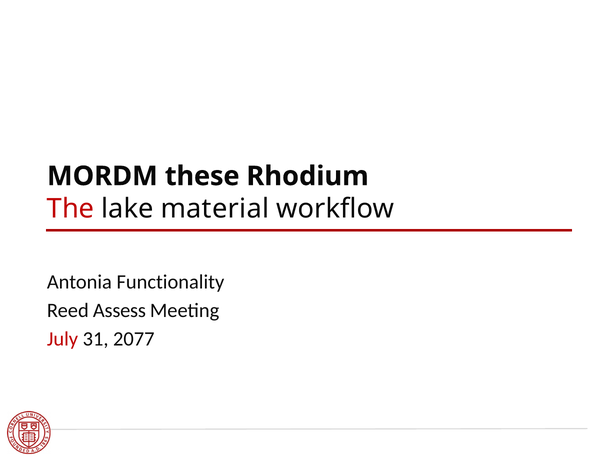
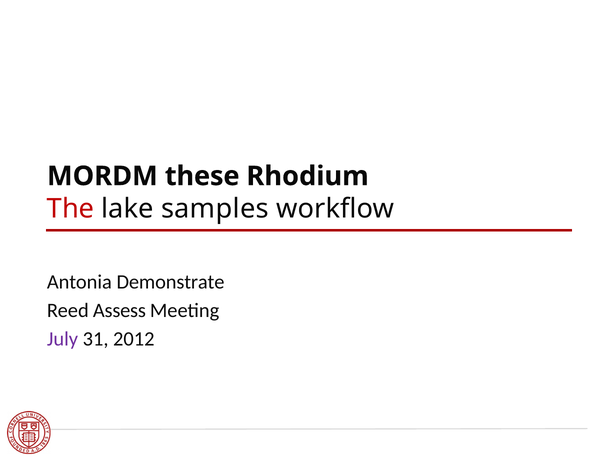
material: material -> samples
Functionality: Functionality -> Demonstrate
July colour: red -> purple
2077: 2077 -> 2012
